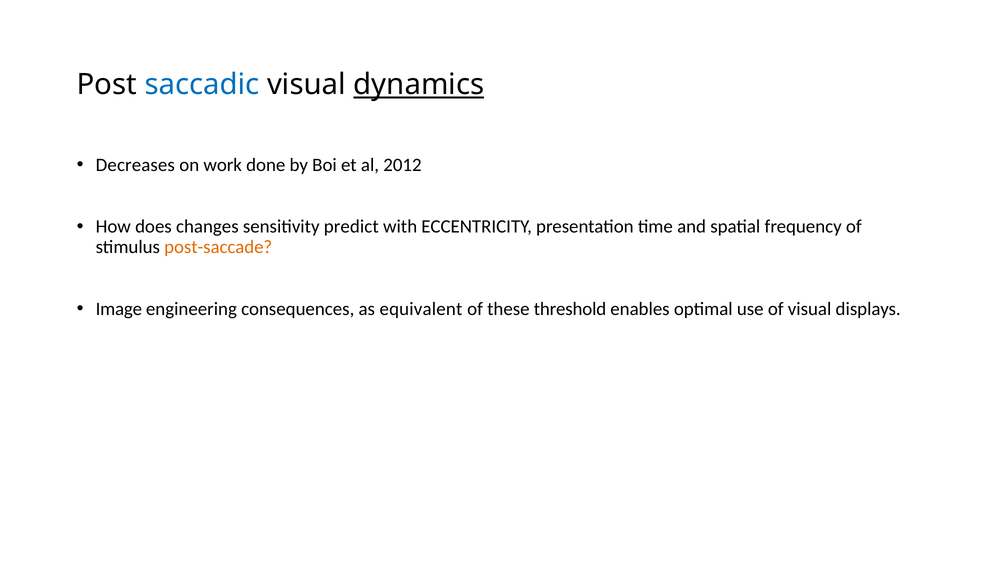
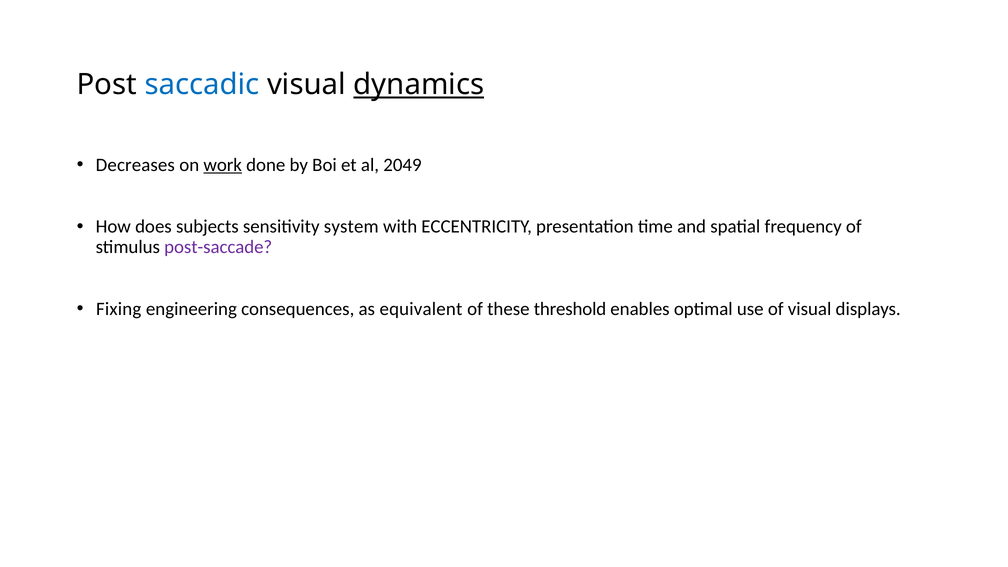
work underline: none -> present
2012: 2012 -> 2049
changes: changes -> subjects
predict: predict -> system
post-saccade colour: orange -> purple
Image: Image -> Fixing
